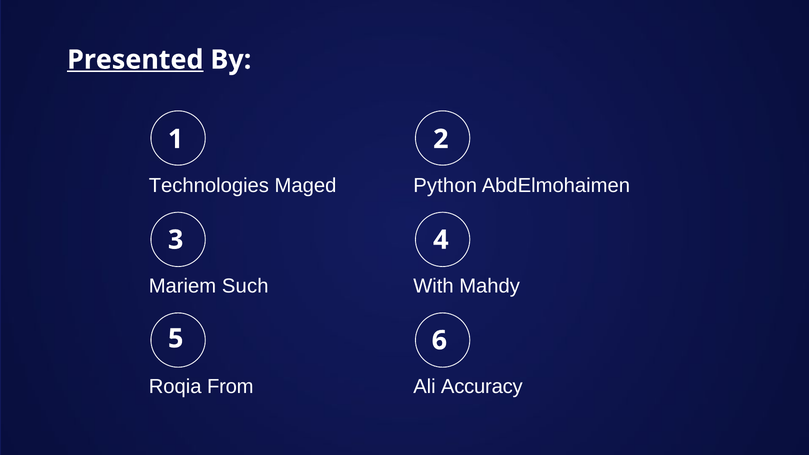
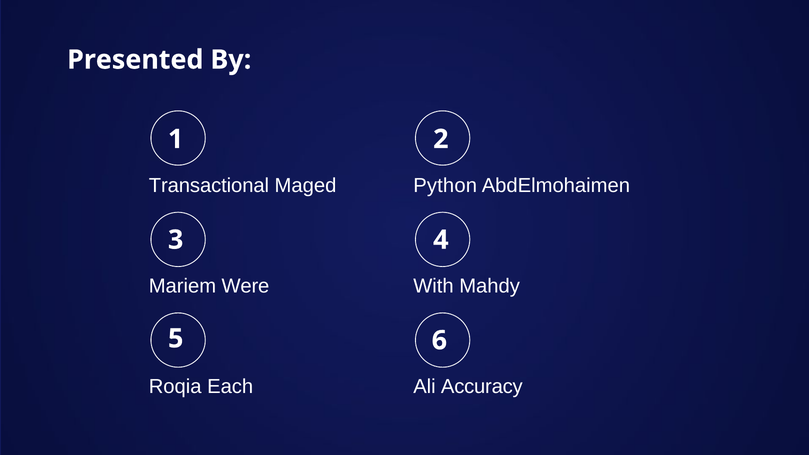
Presented underline: present -> none
Technologies: Technologies -> Transactional
Such: Such -> Were
From: From -> Each
